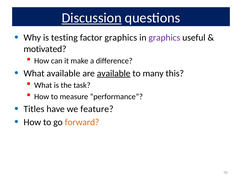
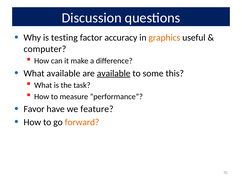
Discussion underline: present -> none
factor graphics: graphics -> accuracy
graphics at (164, 38) colour: purple -> orange
motivated: motivated -> computer
many: many -> some
Titles: Titles -> Favor
